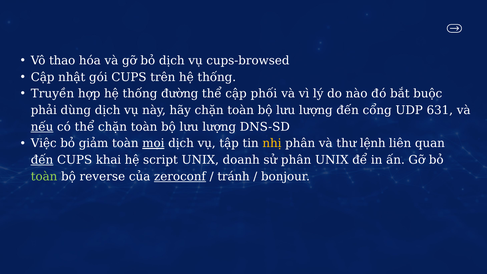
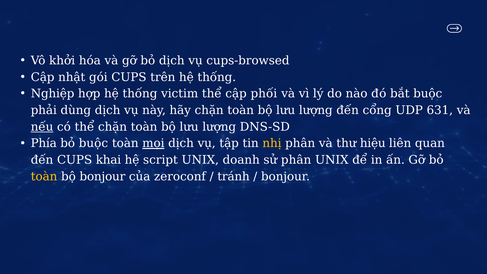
thao: thao -> khởi
Truyền: Truyền -> Nghiệp
đường: đường -> victim
Việc: Việc -> Phía
bỏ giảm: giảm -> buộc
lệnh: lệnh -> hiệu
đến at (42, 160) underline: present -> none
toàn at (44, 177) colour: light green -> yellow
bộ reverse: reverse -> bonjour
zeroconf underline: present -> none
